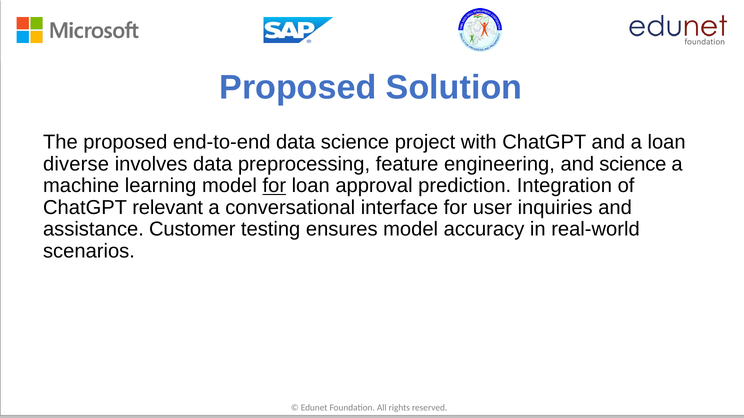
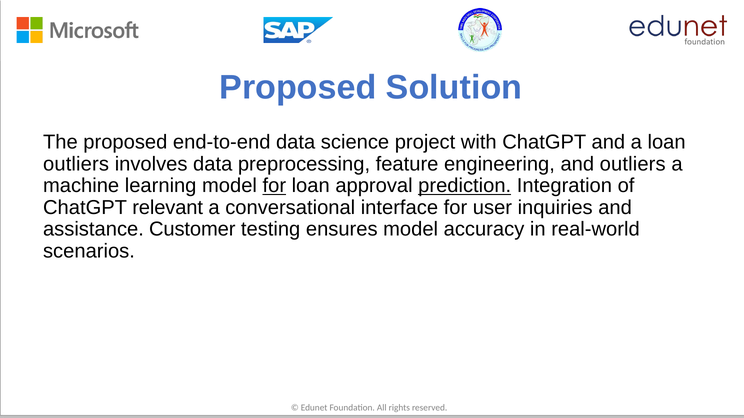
diverse at (76, 164): diverse -> outliers
and science: science -> outliers
prediction underline: none -> present
